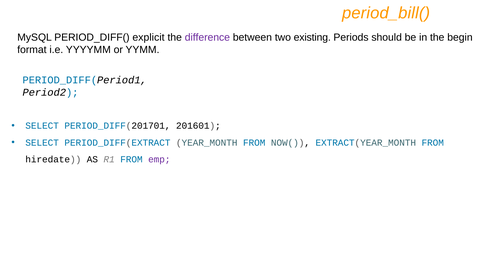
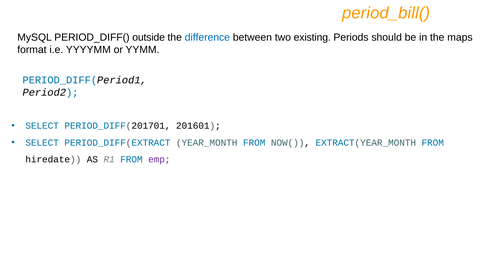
explicit: explicit -> outside
difference colour: purple -> blue
begin: begin -> maps
